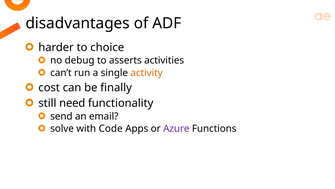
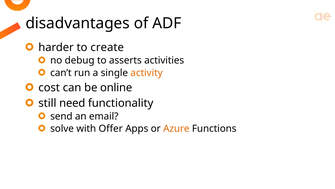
choice: choice -> create
finally: finally -> online
Code: Code -> Offer
Azure colour: purple -> orange
